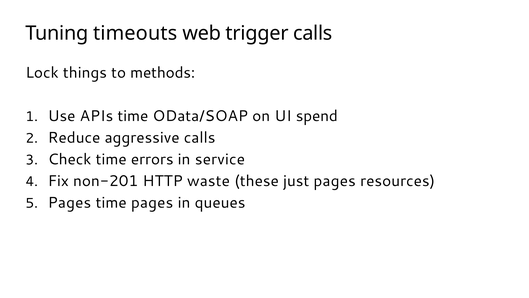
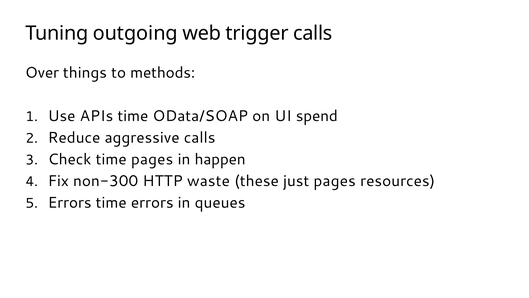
timeouts: timeouts -> outgoing
Lock: Lock -> Over
time errors: errors -> pages
service: service -> happen
non-201: non-201 -> non-300
Pages at (69, 202): Pages -> Errors
time pages: pages -> errors
